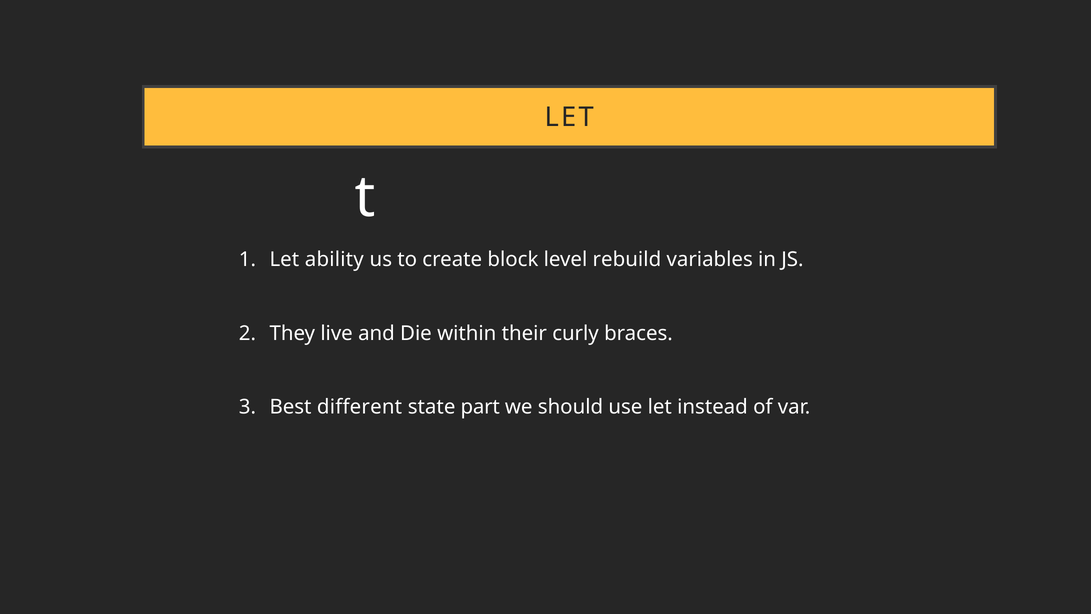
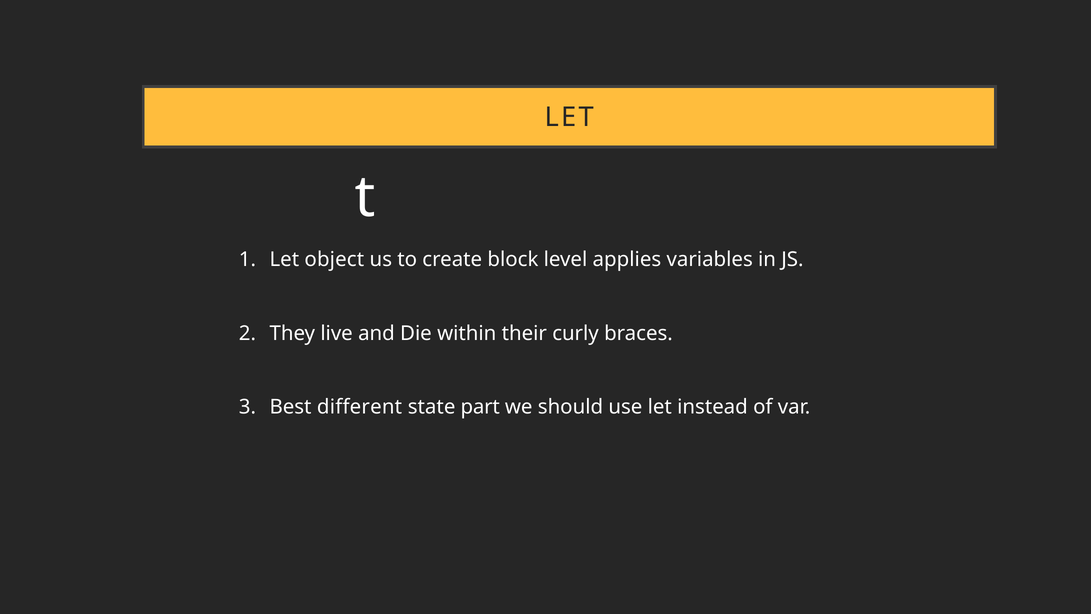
ability: ability -> object
rebuild: rebuild -> applies
